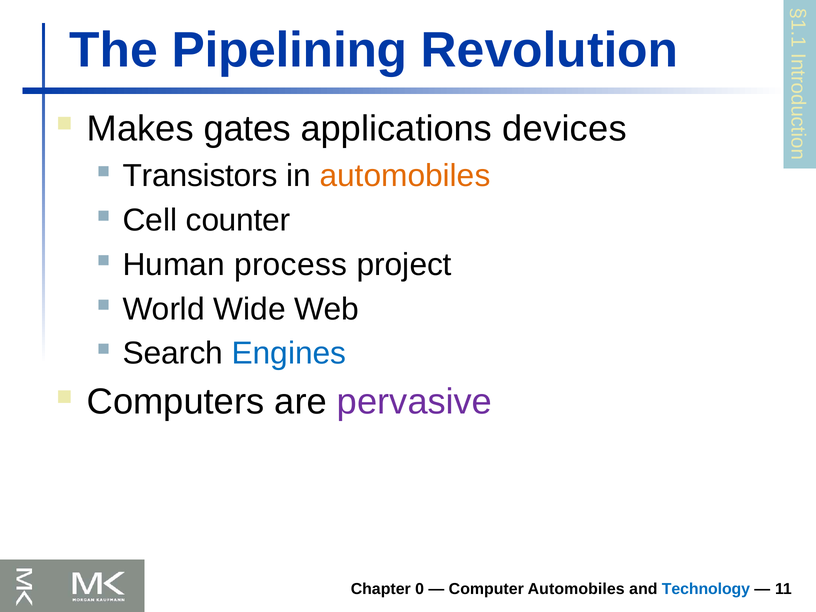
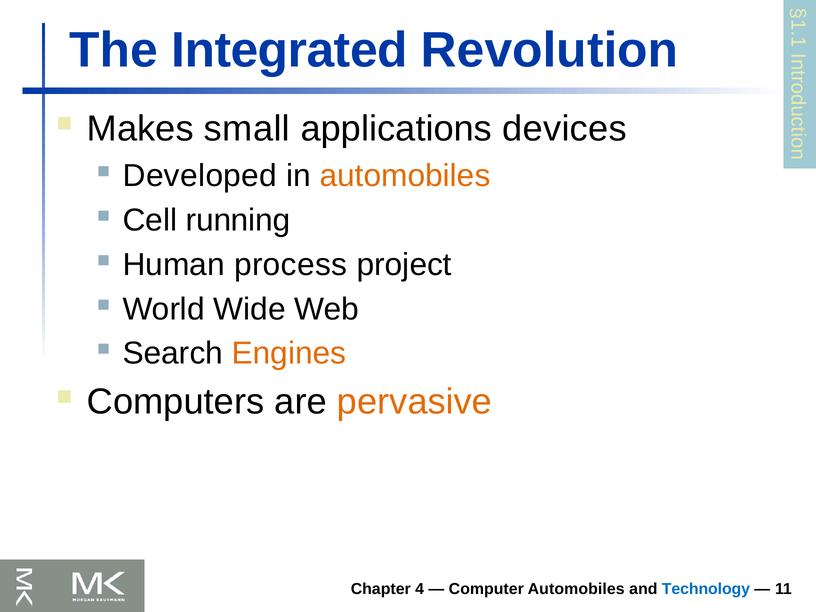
Pipelining: Pipelining -> Integrated
gates: gates -> small
Transistors: Transistors -> Developed
counter: counter -> running
Engines colour: blue -> orange
pervasive colour: purple -> orange
0: 0 -> 4
